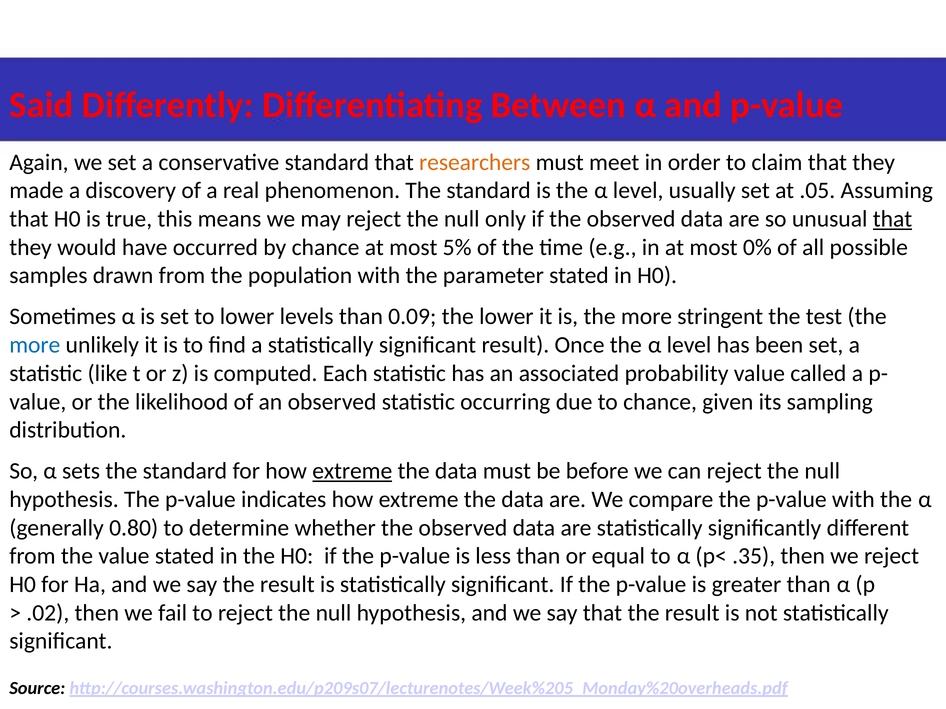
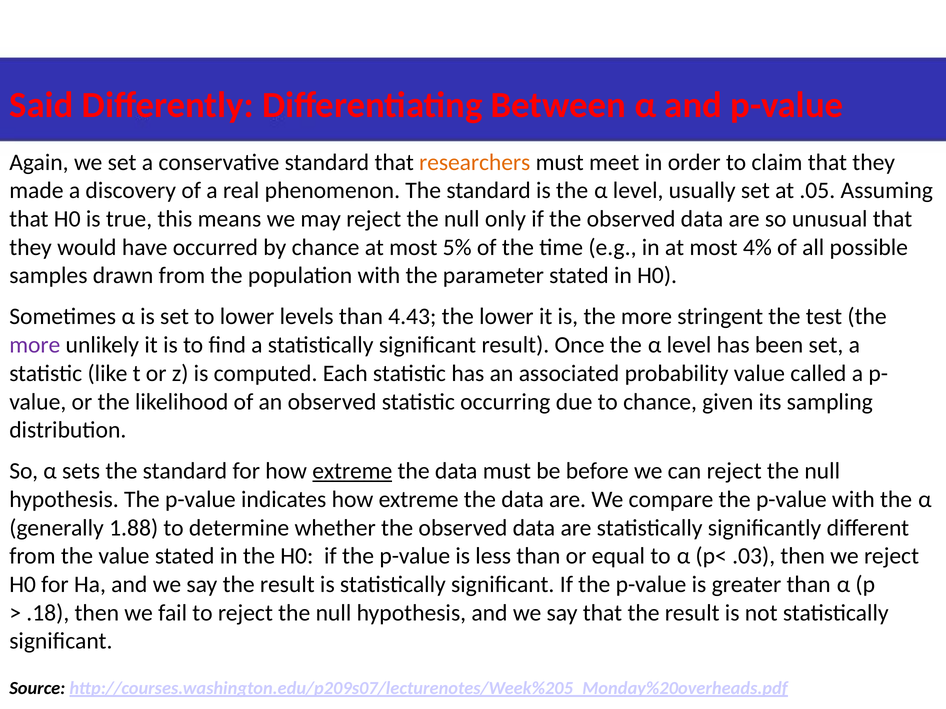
that at (893, 219) underline: present -> none
0%: 0% -> 4%
0.09: 0.09 -> 4.43
more at (35, 345) colour: blue -> purple
0.80: 0.80 -> 1.88
.35: .35 -> .03
.02: .02 -> .18
